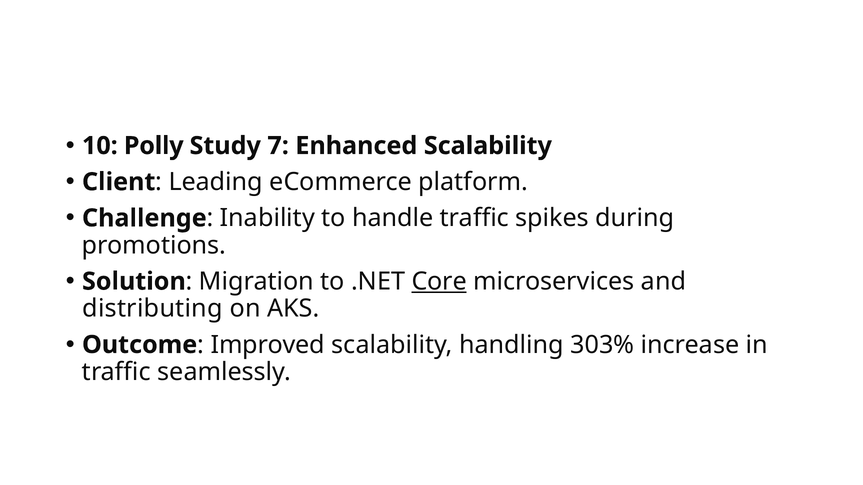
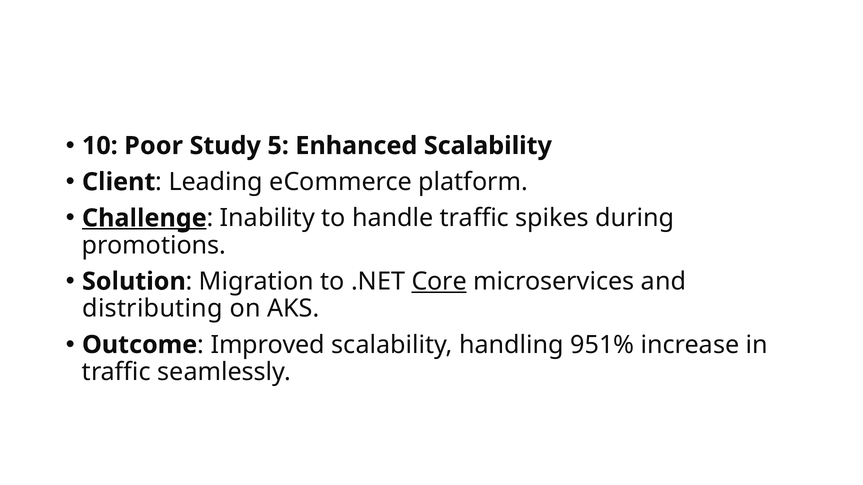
Polly: Polly -> Poor
7: 7 -> 5
Challenge underline: none -> present
303%: 303% -> 951%
